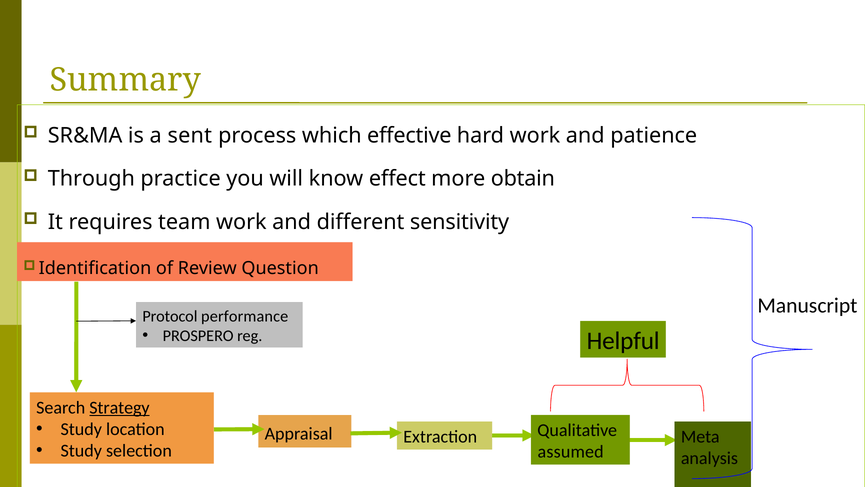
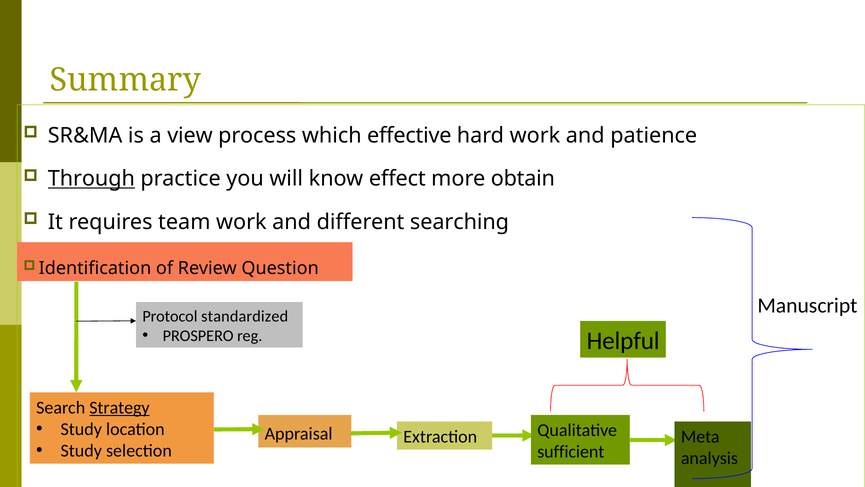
sent: sent -> view
Through underline: none -> present
sensitivity: sensitivity -> searching
performance: performance -> standardized
assumed: assumed -> sufficient
